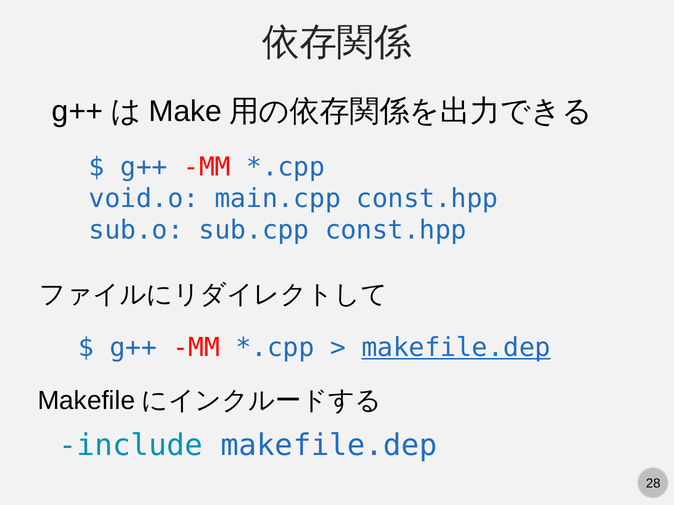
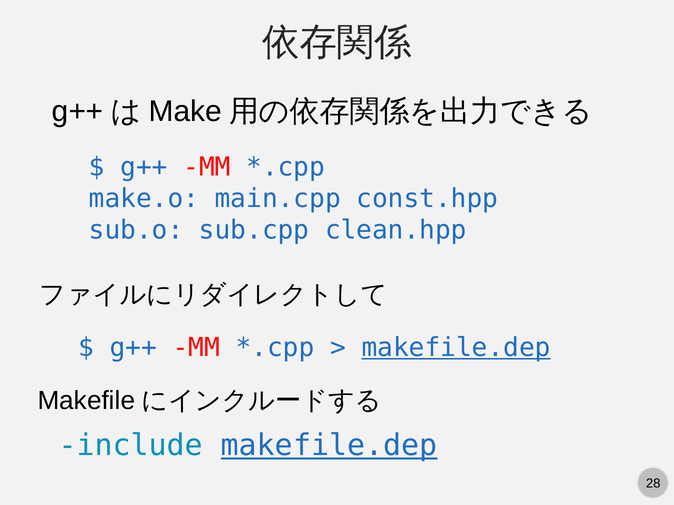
void.o: void.o -> make.o
sub.cpp const.hpp: const.hpp -> clean.hpp
makefile.dep at (329, 446) underline: none -> present
